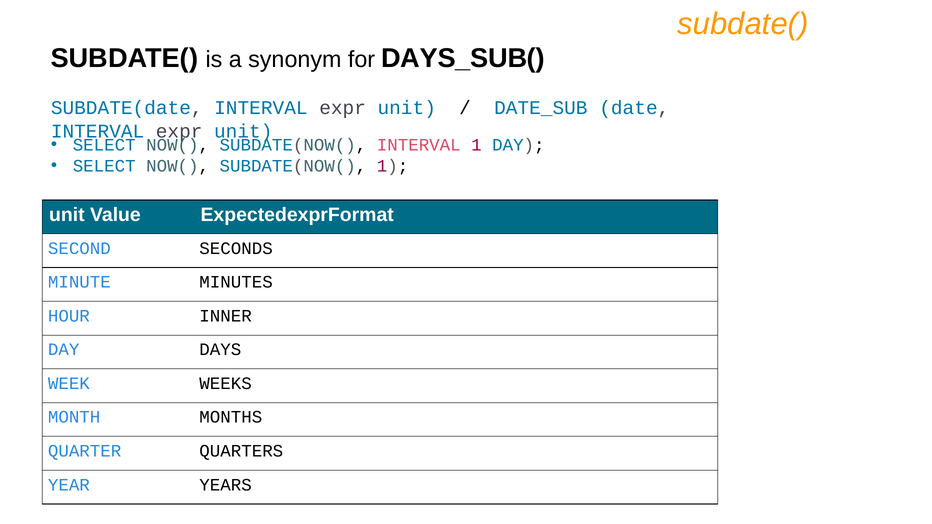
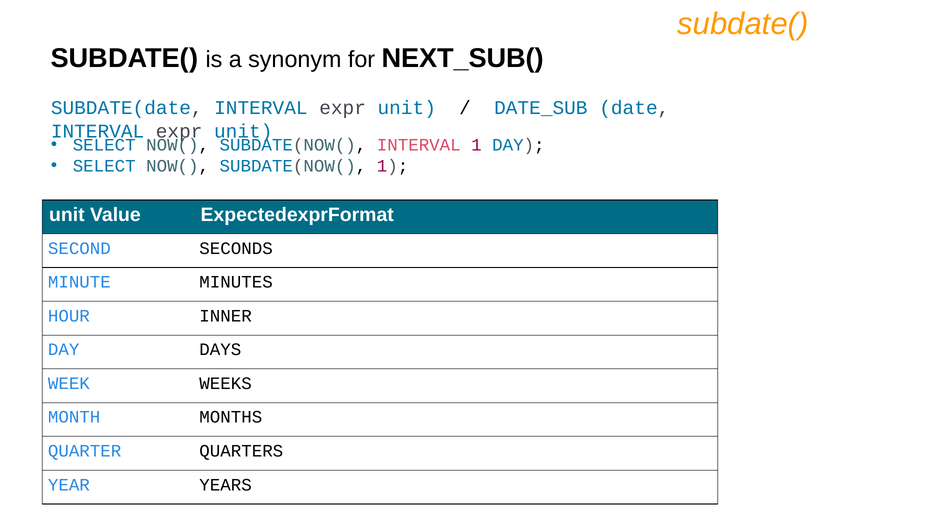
DAYS_SUB(: DAYS_SUB( -> NEXT_SUB(
